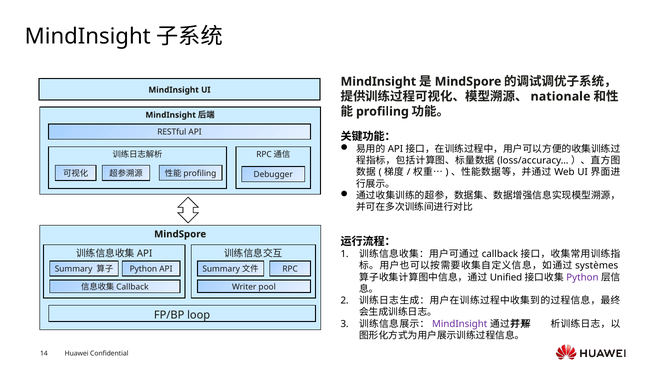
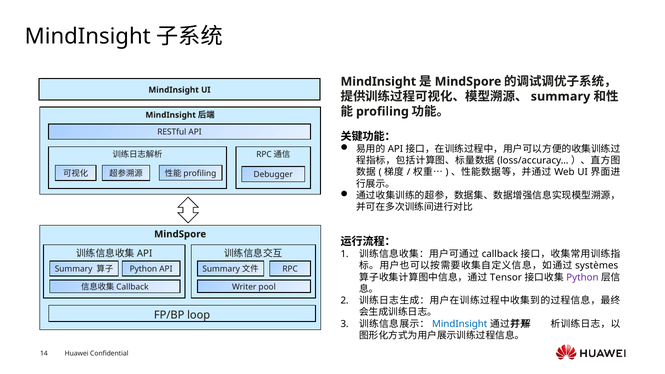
nationale at (561, 97): nationale -> summary
Unified: Unified -> Tensor
MindInsight at (460, 324) colour: purple -> blue
